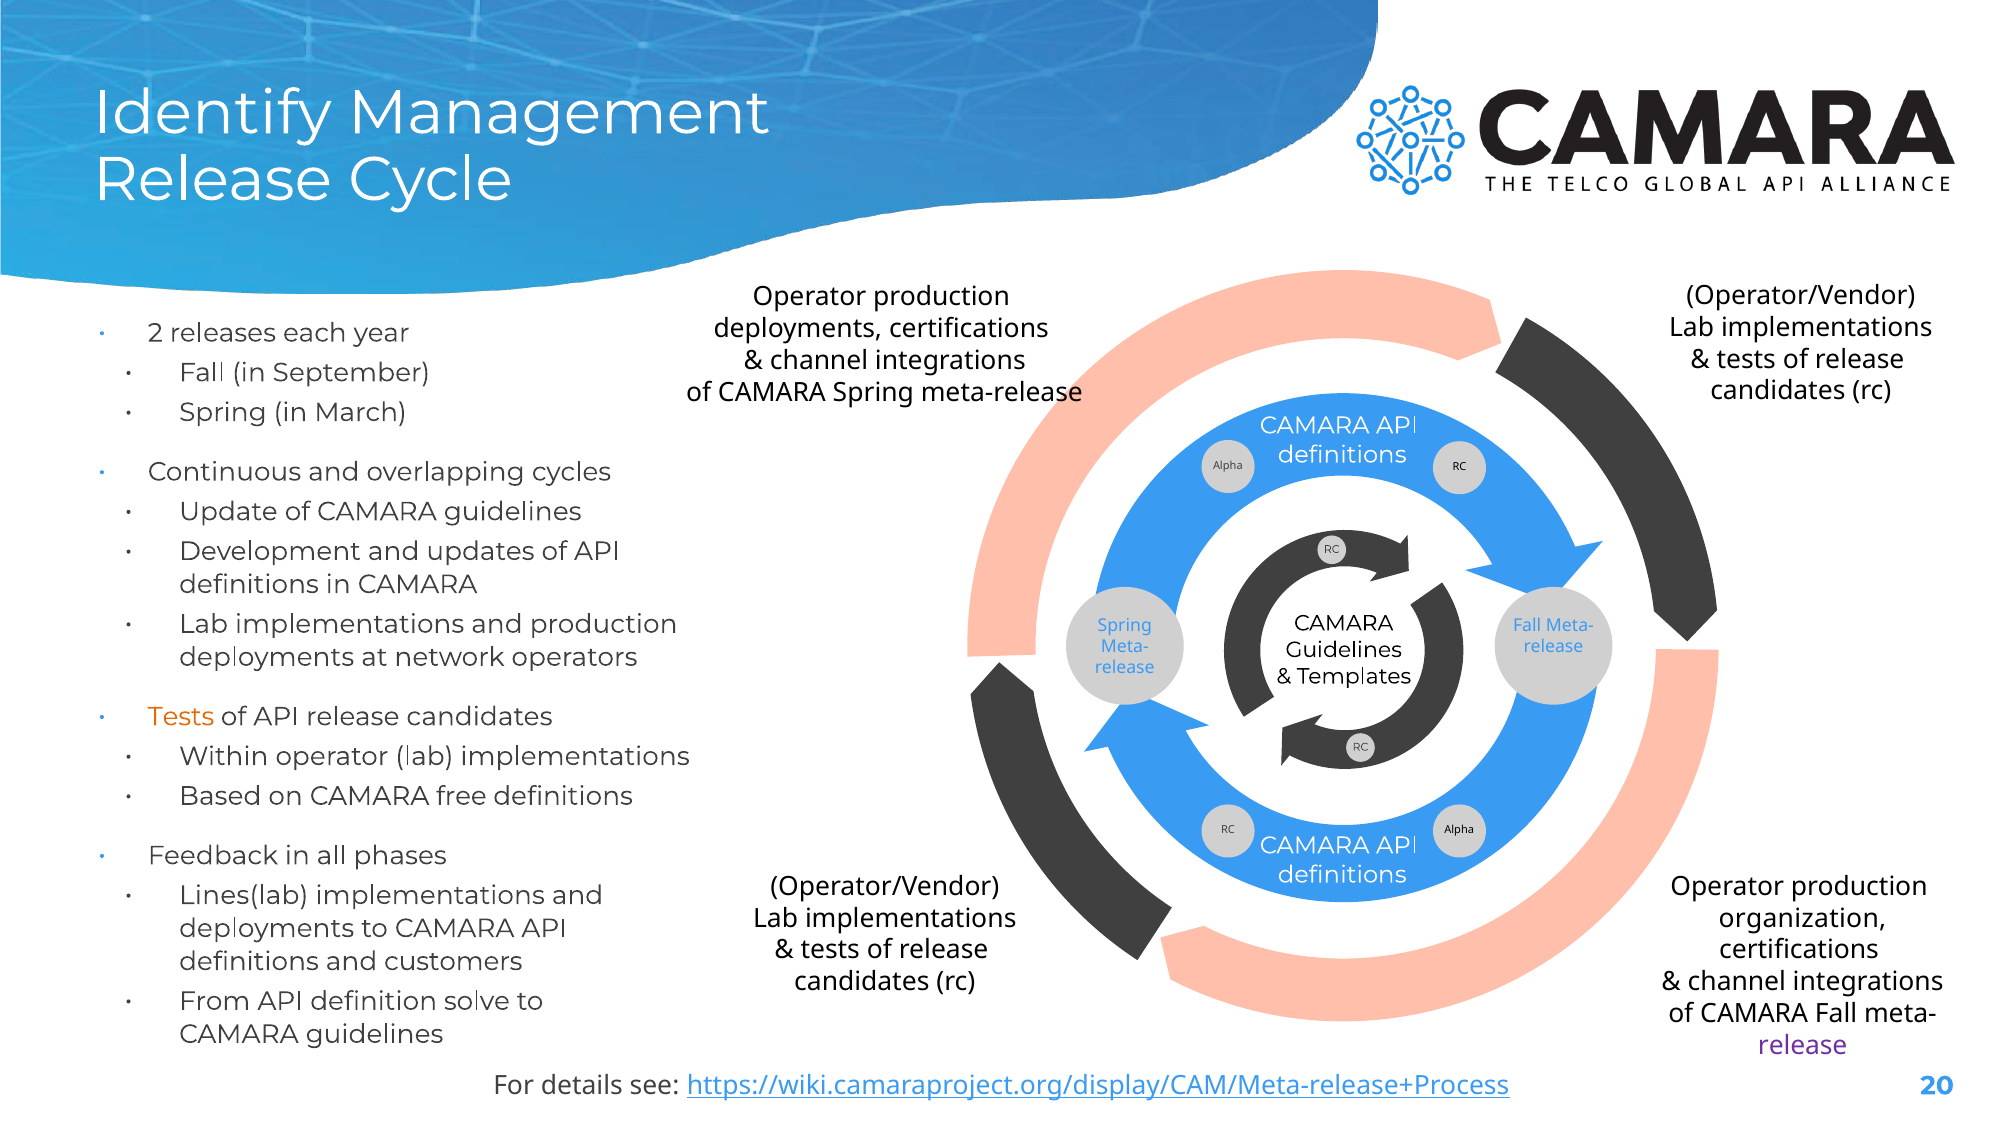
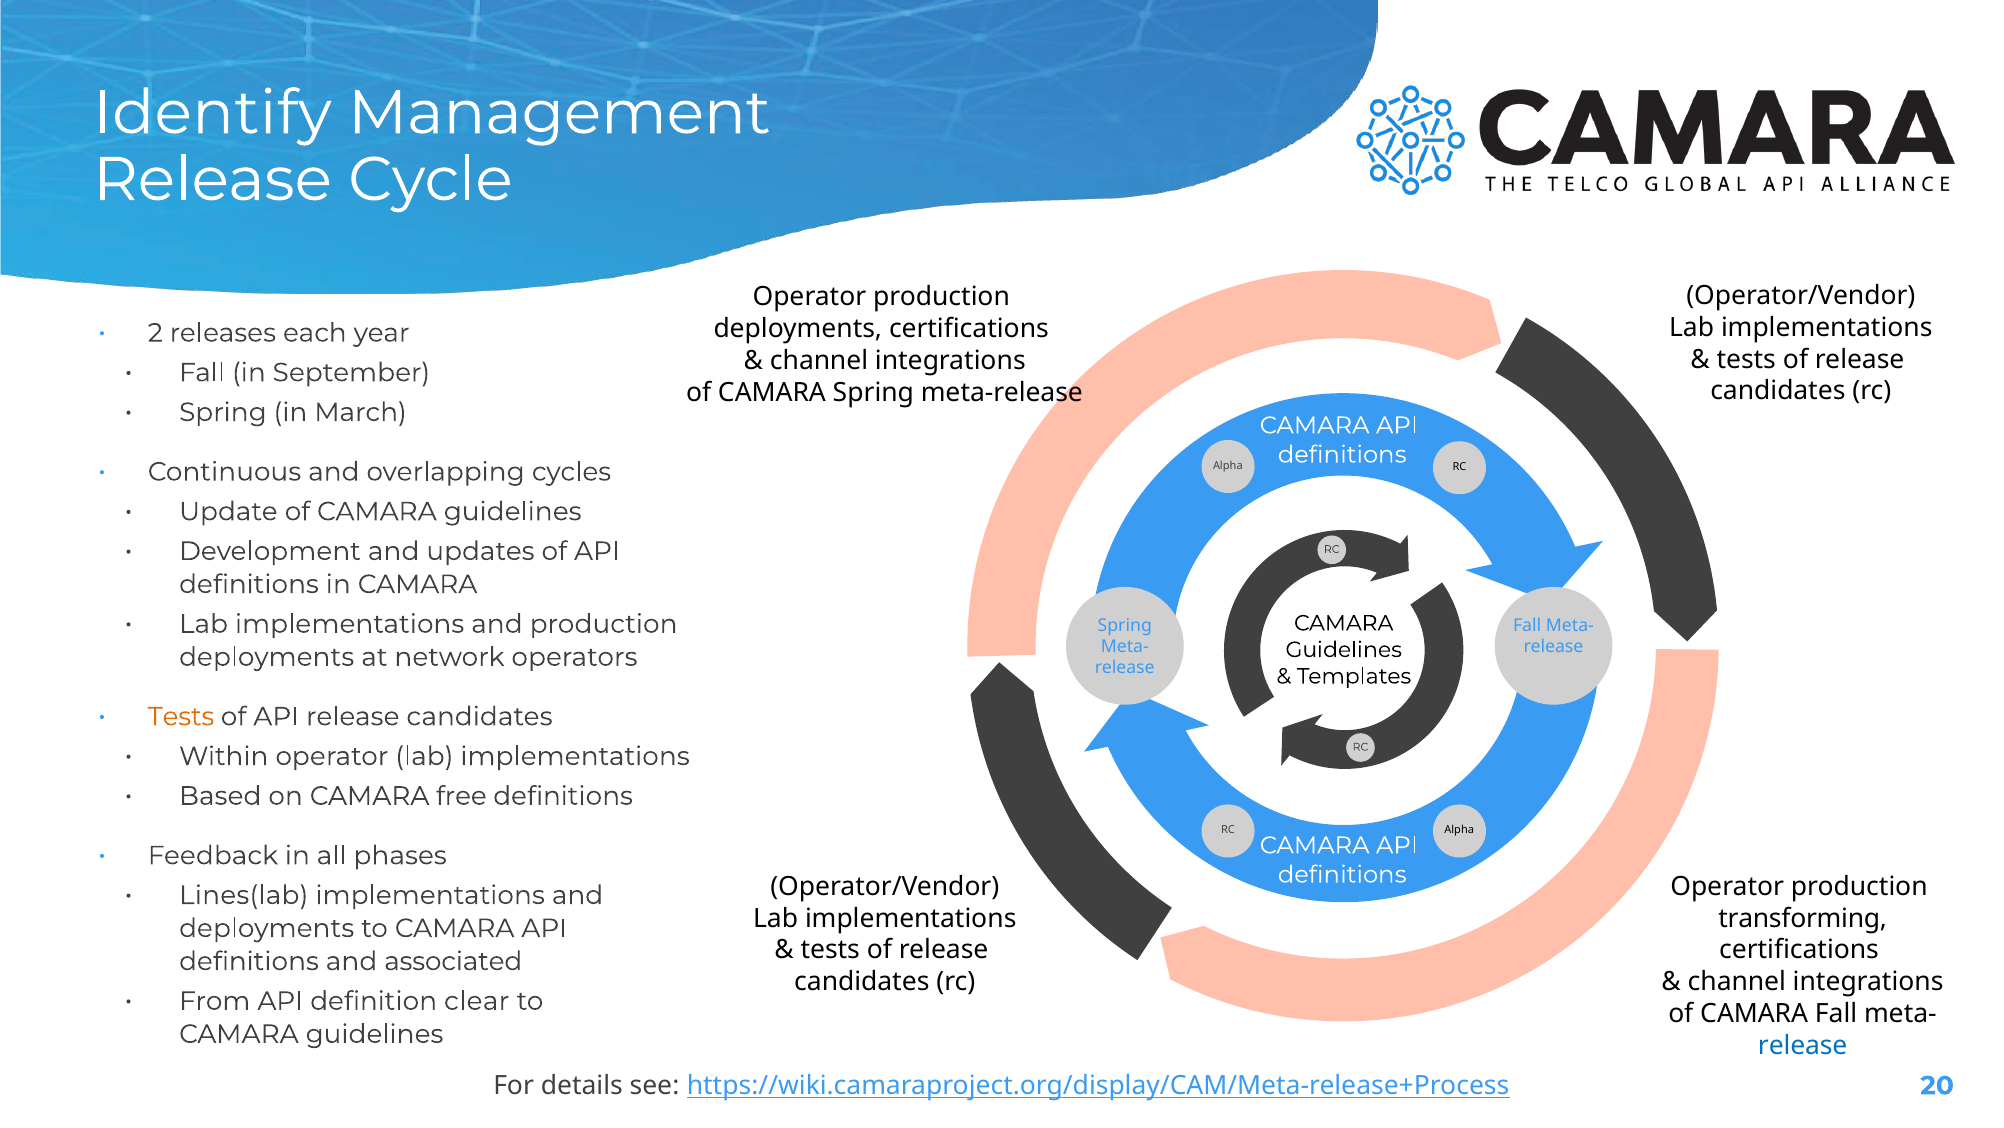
organization: organization -> transforming
customers: customers -> associated
solve: solve -> clear
release at (1803, 1046) colour: purple -> blue
